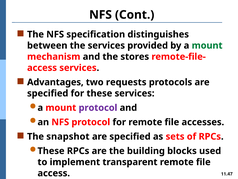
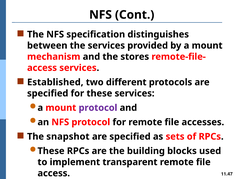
mount at (207, 45) colour: green -> black
Advantages: Advantages -> Established
requests: requests -> different
